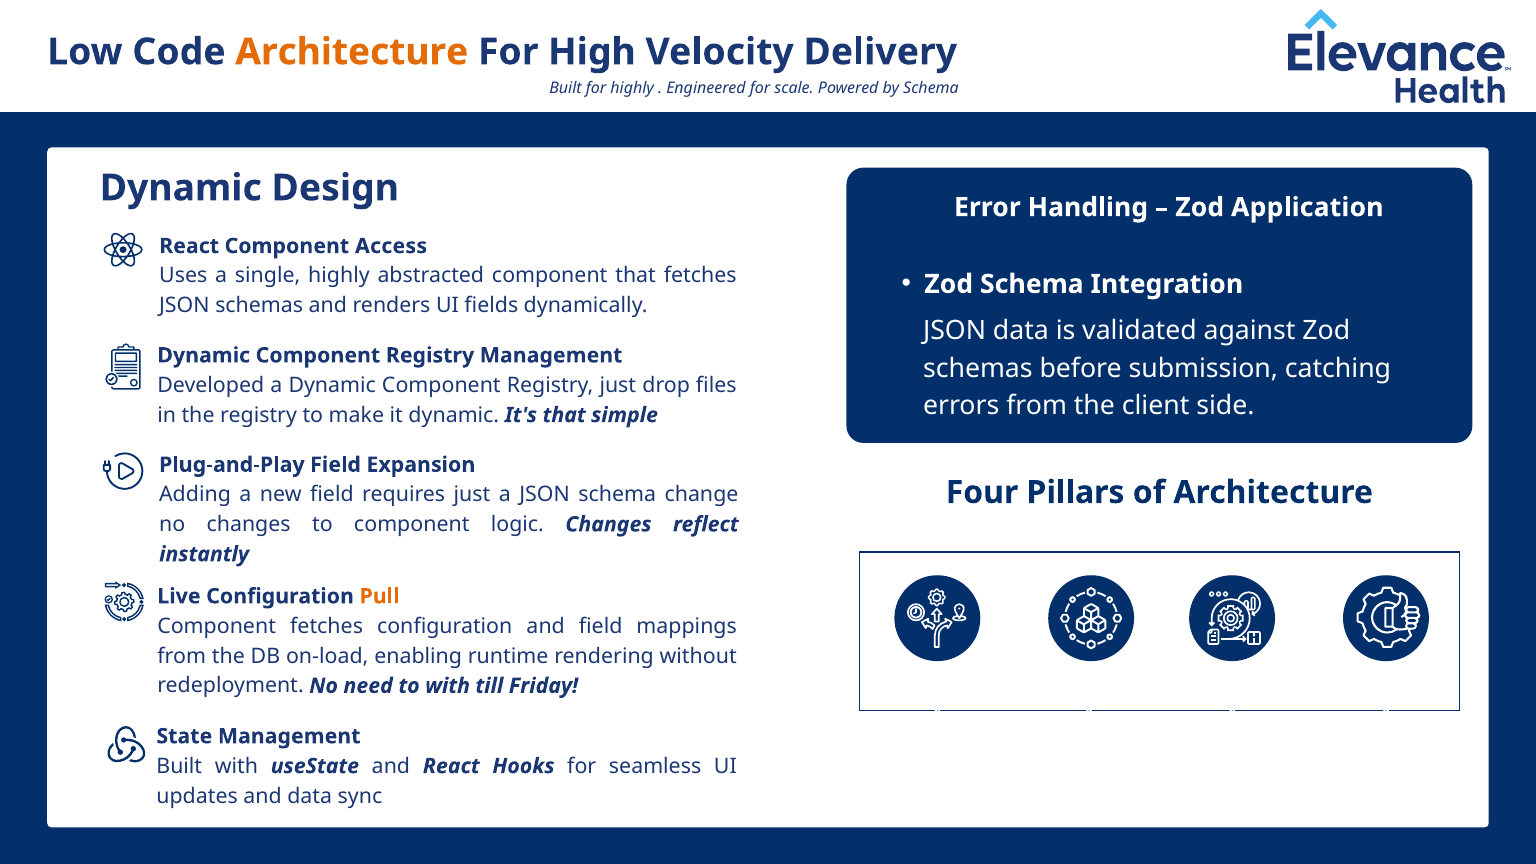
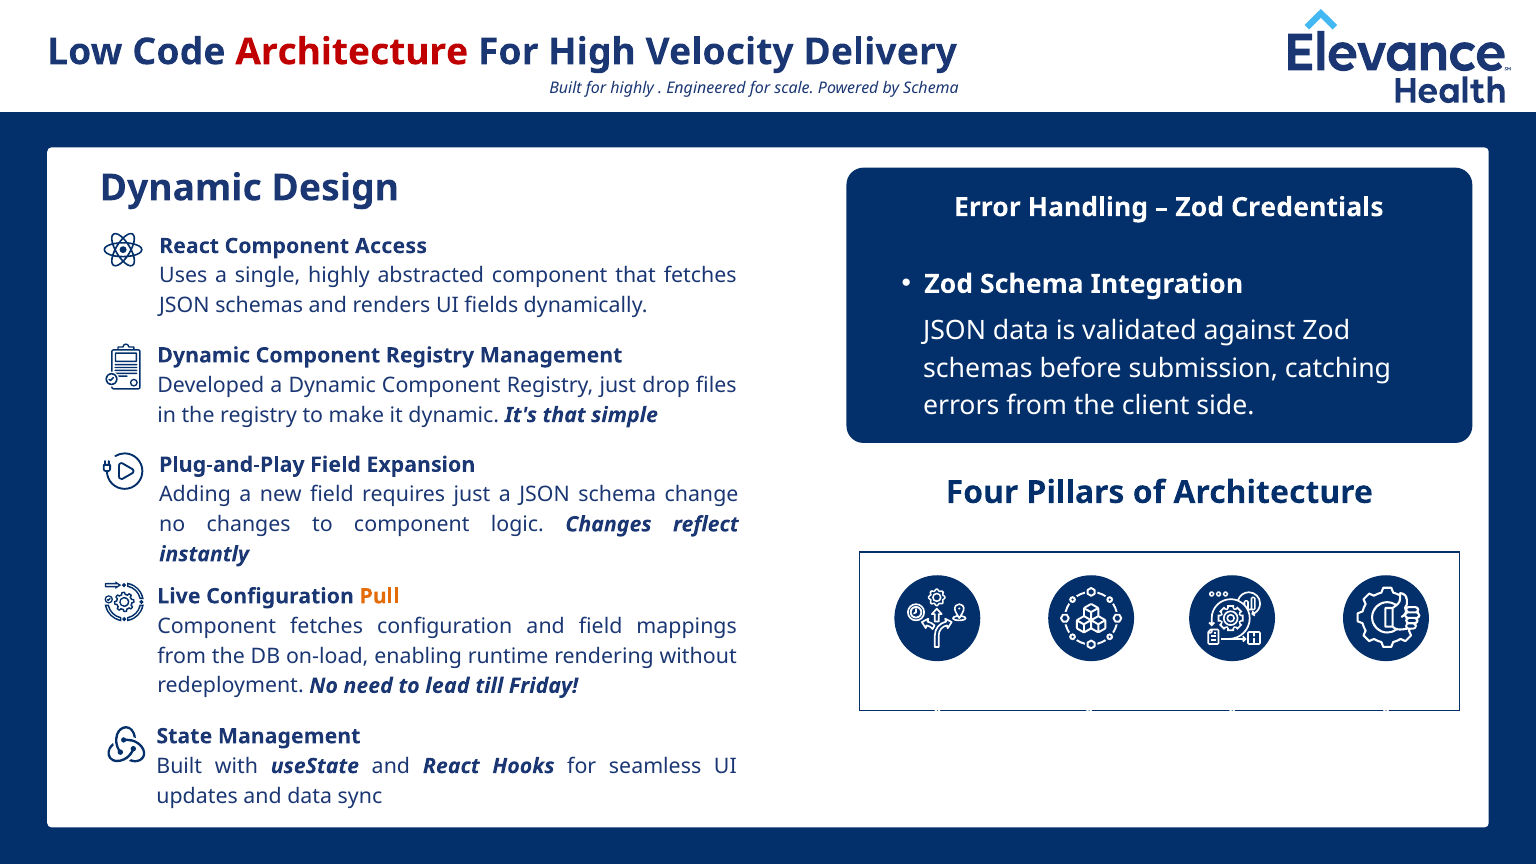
Architecture at (352, 52) colour: orange -> red
Application: Application -> Credentials
to with: with -> lead
